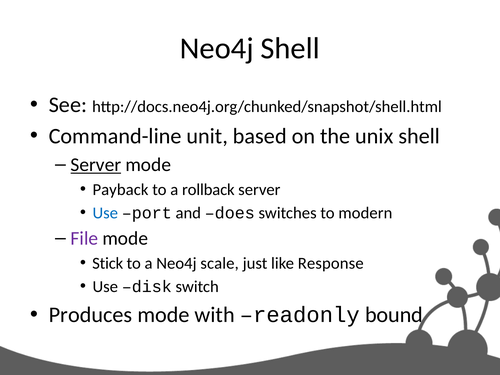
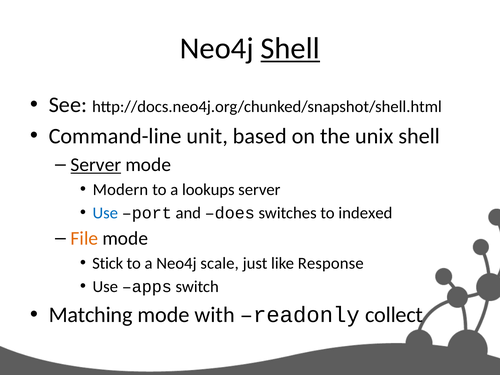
Shell at (290, 48) underline: none -> present
Payback: Payback -> Modern
rollback: rollback -> lookups
modern: modern -> indexed
File colour: purple -> orange
disk: disk -> apps
Produces: Produces -> Matching
bound: bound -> collect
